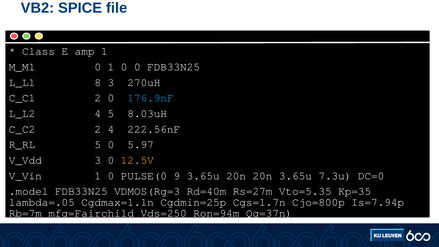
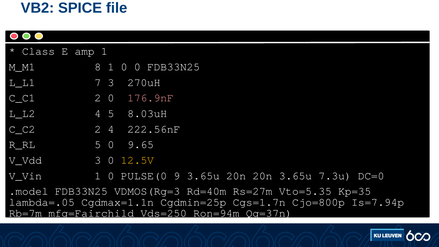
M_M1 0: 0 -> 8
8: 8 -> 7
176.9nF colour: light blue -> pink
5.97: 5.97 -> 9.65
